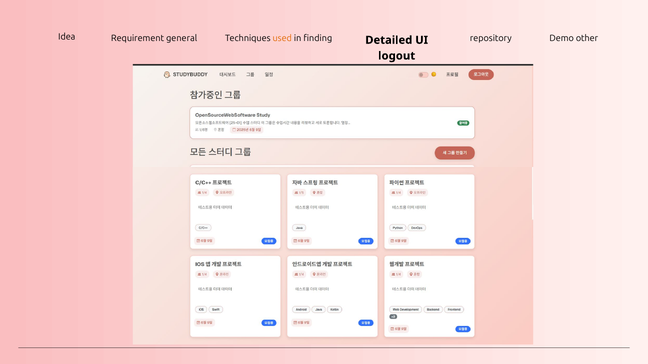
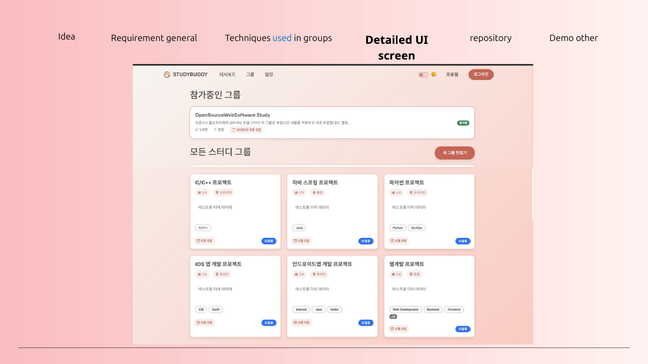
used colour: orange -> blue
finding: finding -> groups
logout: logout -> screen
